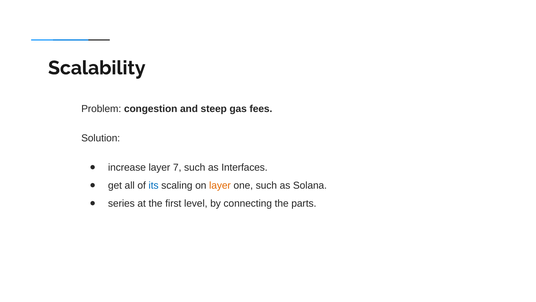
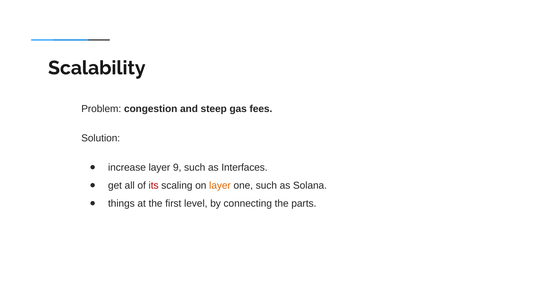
7: 7 -> 9
its colour: blue -> red
series: series -> things
